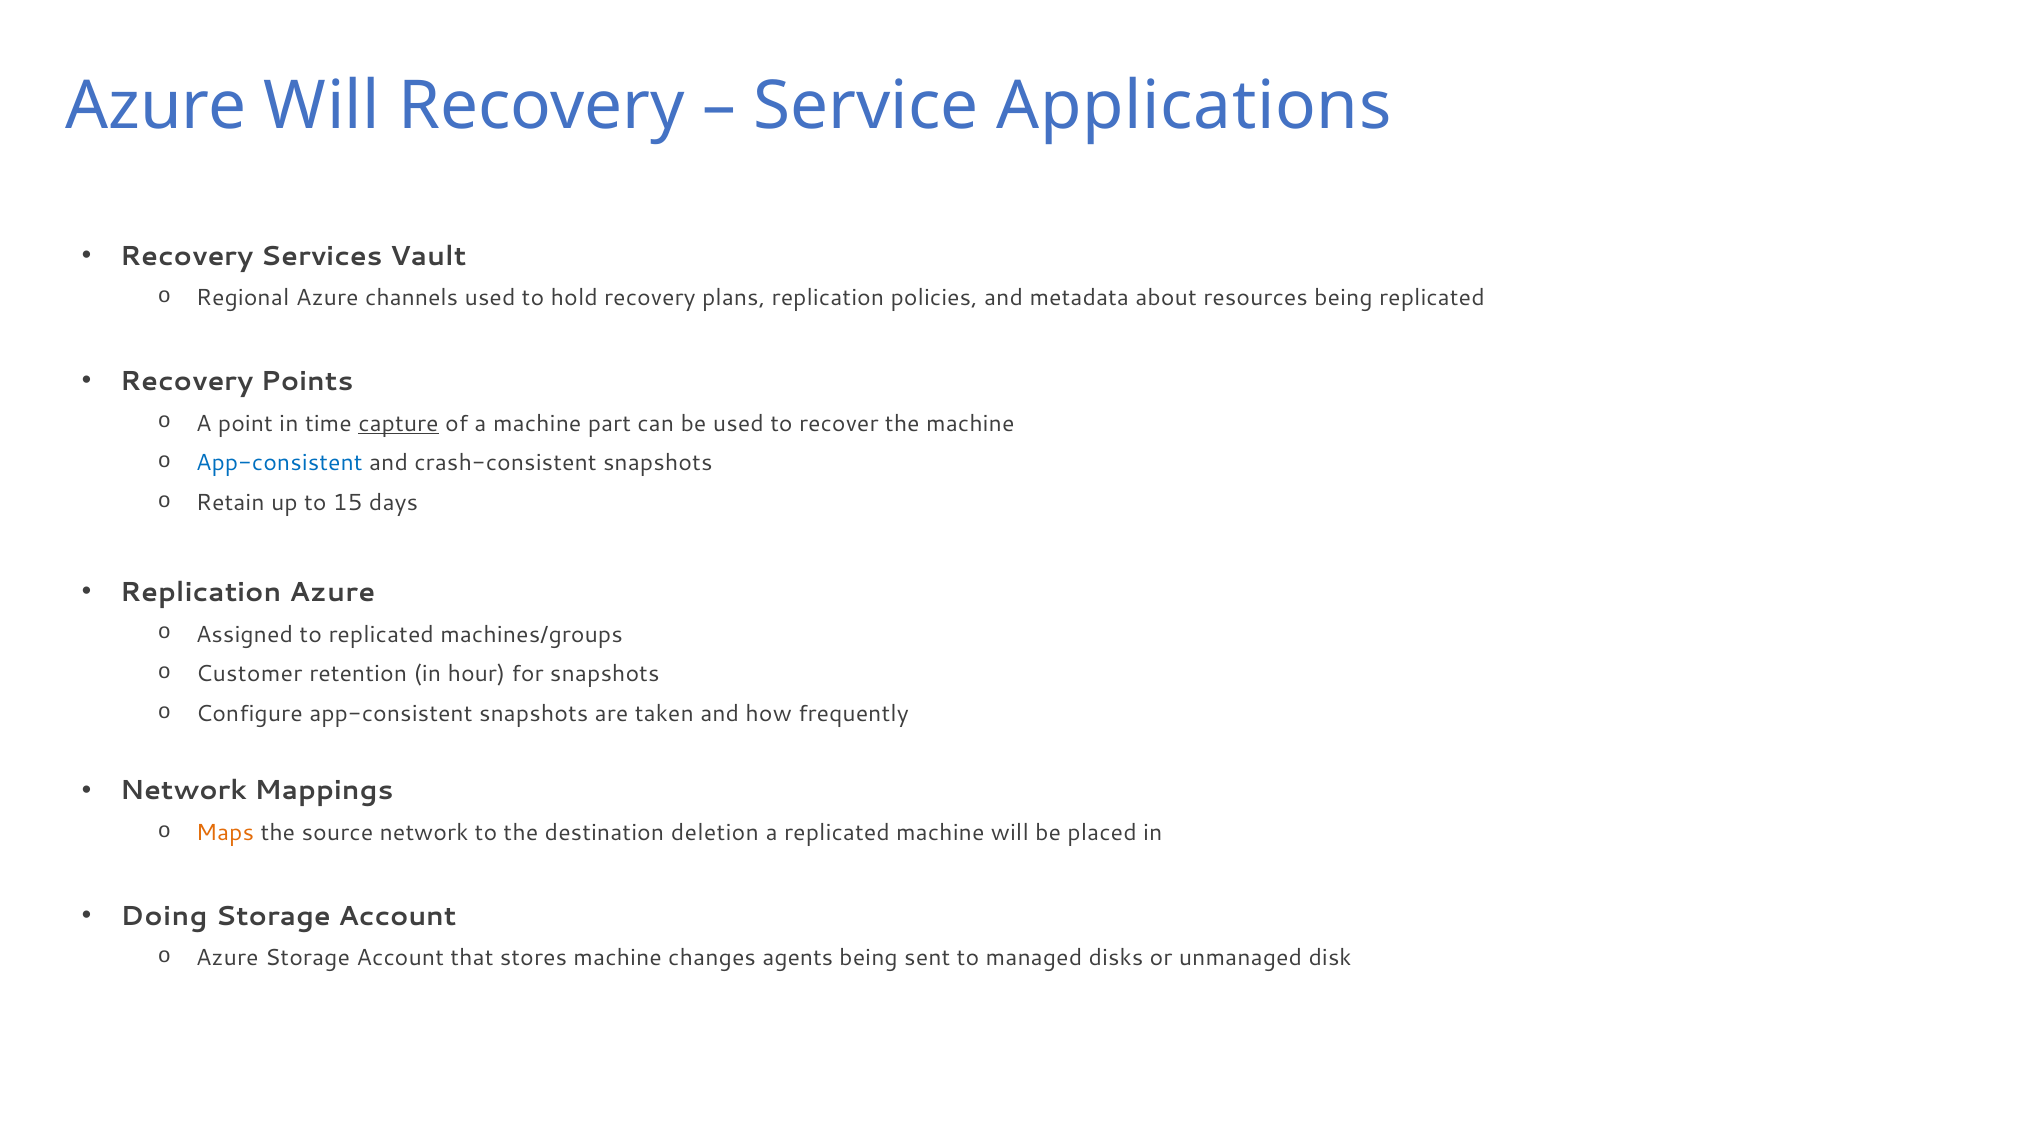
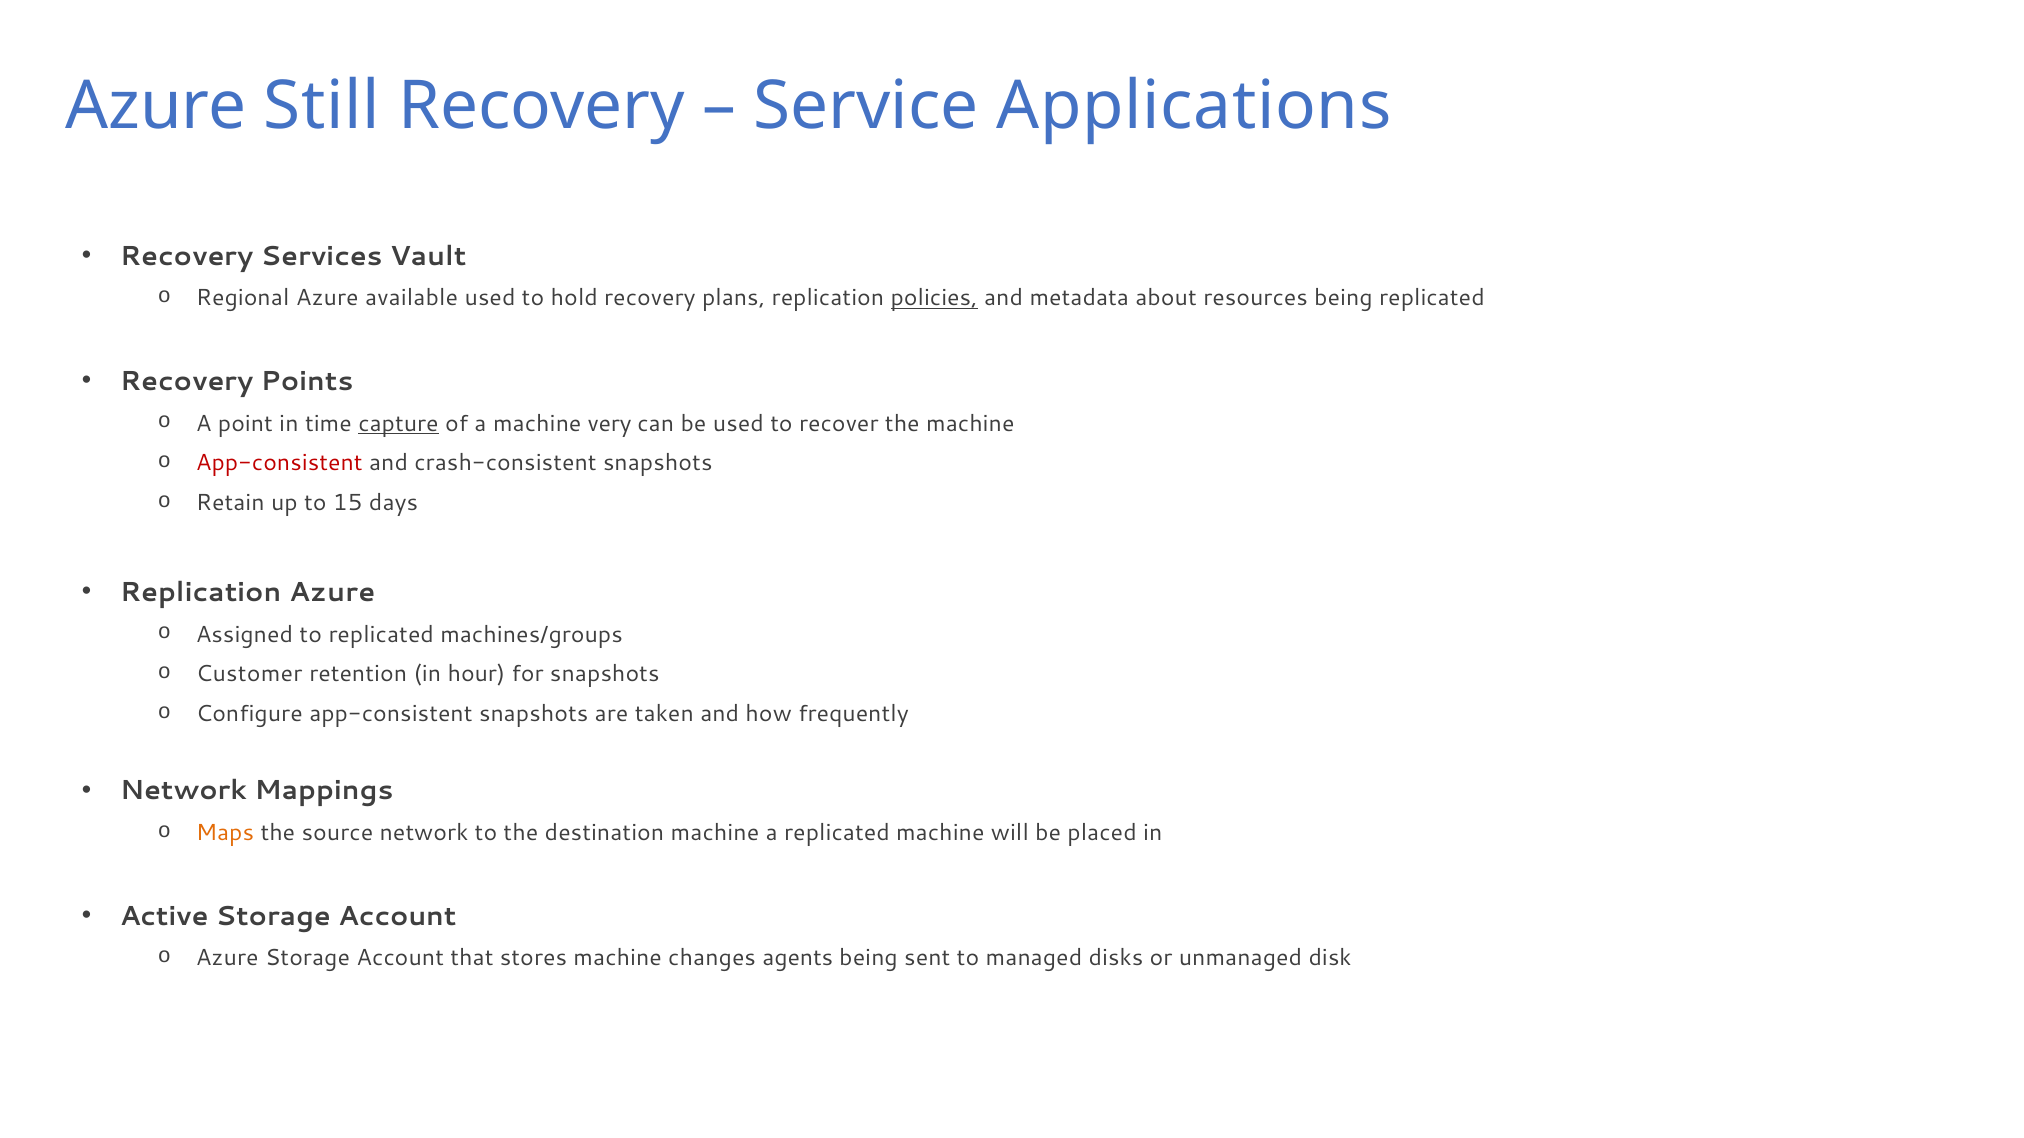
Azure Will: Will -> Still
channels: channels -> available
policies underline: none -> present
part: part -> very
App-consistent at (279, 464) colour: blue -> red
destination deletion: deletion -> machine
Doing: Doing -> Active
